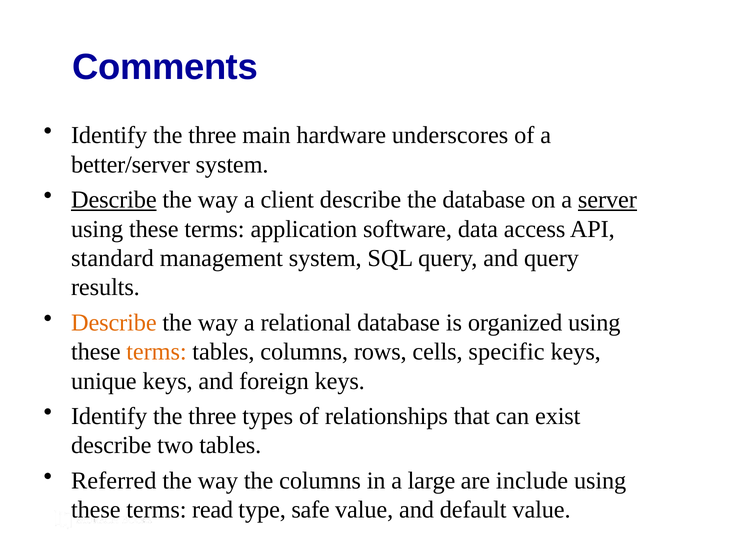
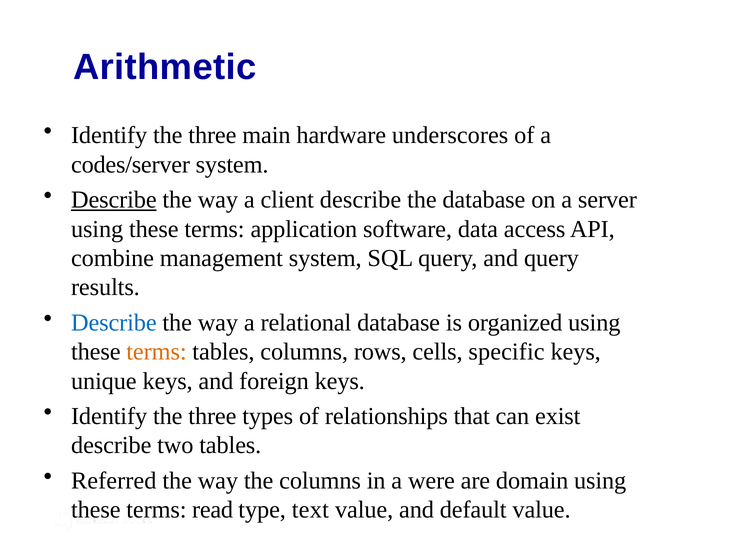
Comments: Comments -> Arithmetic
better/server: better/server -> codes/server
server underline: present -> none
standard: standard -> combine
Describe at (114, 322) colour: orange -> blue
large: large -> were
include: include -> domain
safe: safe -> text
